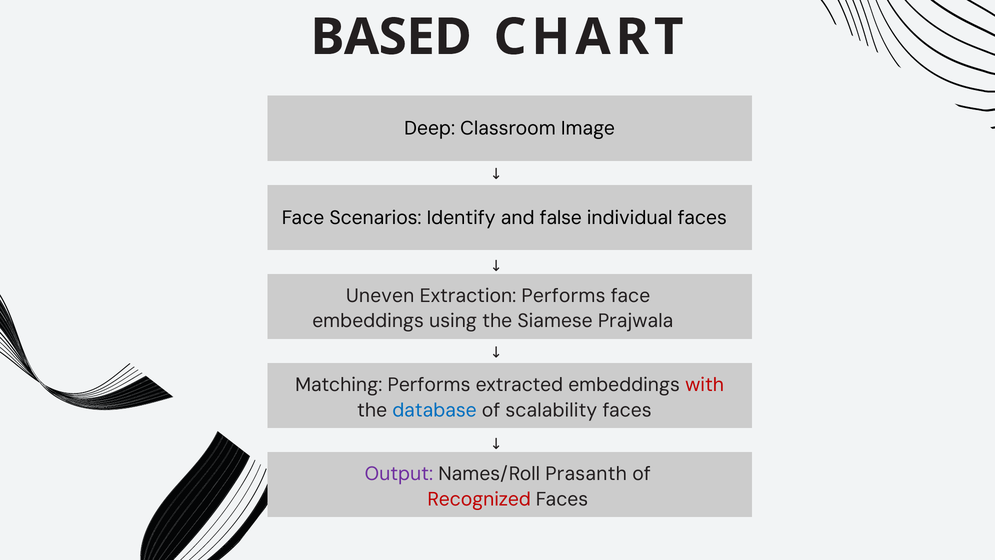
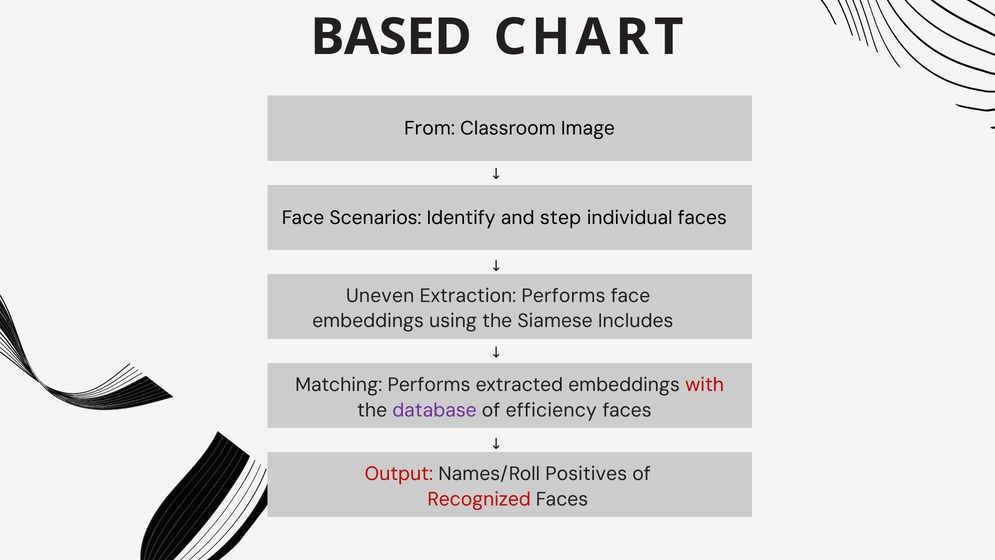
Deep: Deep -> From
false: false -> step
Prajwala: Prajwala -> Includes
database colour: blue -> purple
scalability: scalability -> efficiency
Output colour: purple -> red
Prasanth: Prasanth -> Positives
